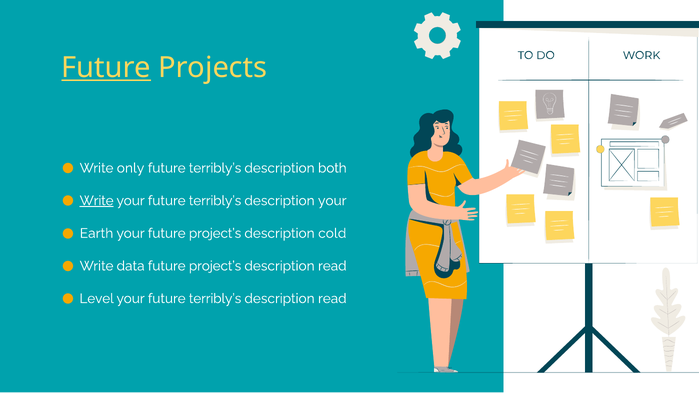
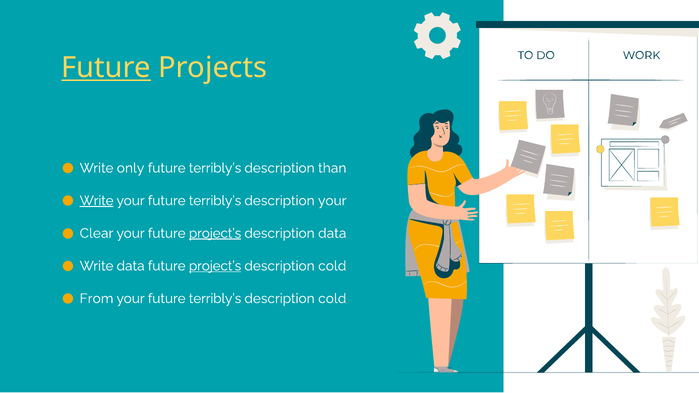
both: both -> than
Earth: Earth -> Clear
project’s at (215, 233) underline: none -> present
description cold: cold -> data
project’s at (215, 266) underline: none -> present
read at (332, 266): read -> cold
Level: Level -> From
read at (332, 299): read -> cold
